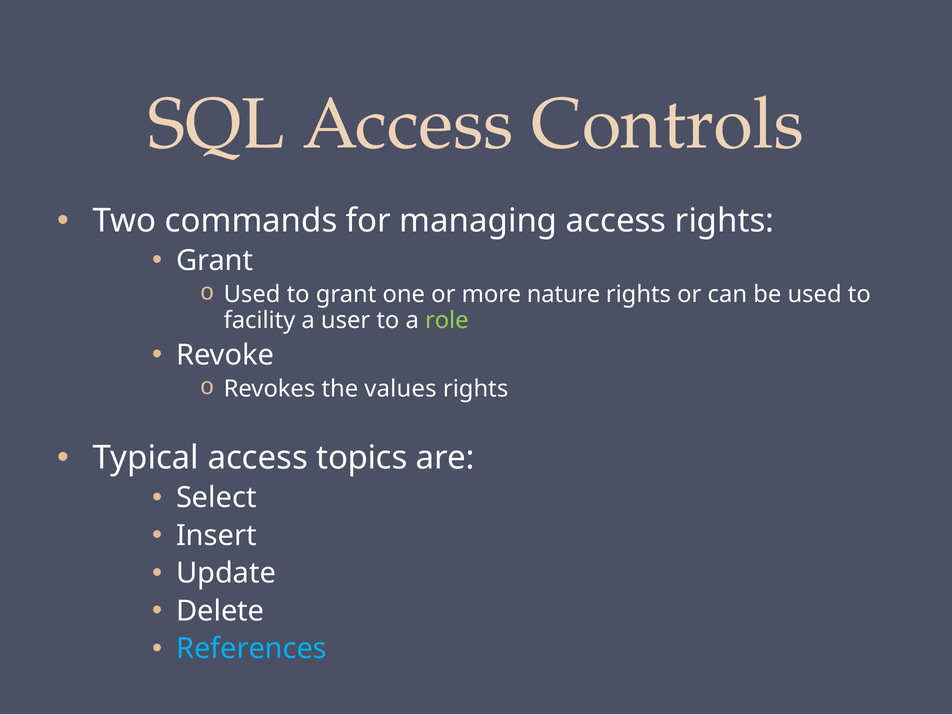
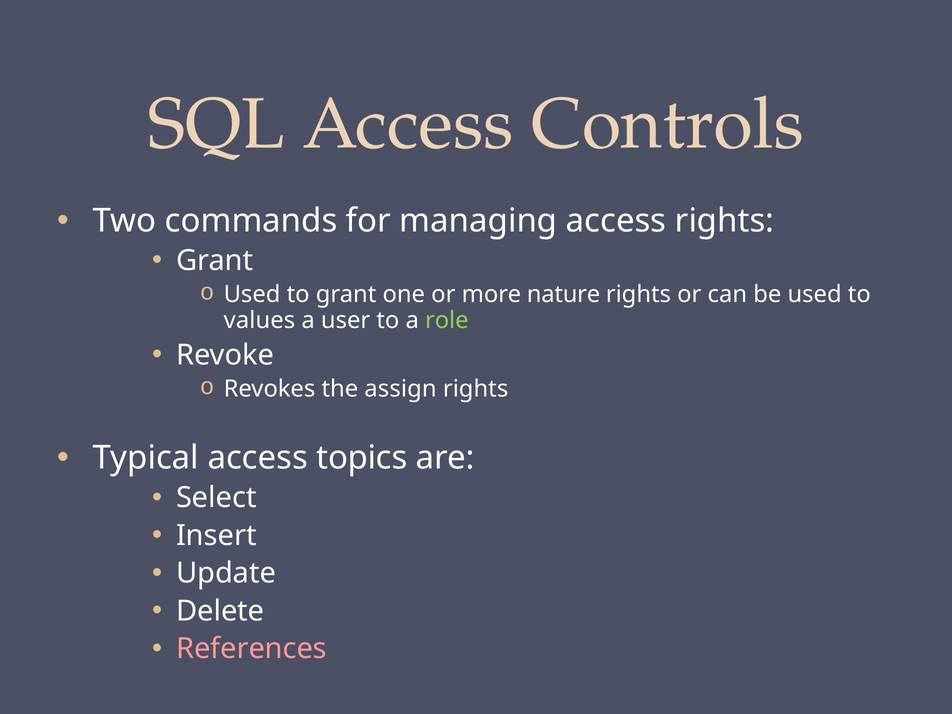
facility: facility -> values
values: values -> assign
References colour: light blue -> pink
